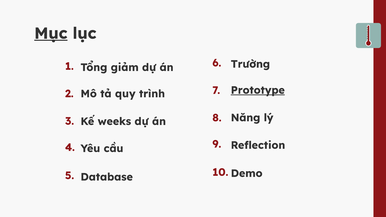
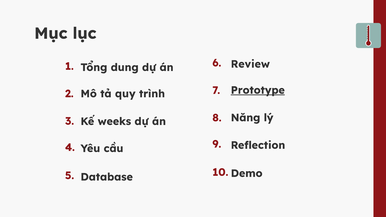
Mục underline: present -> none
Trường: Trường -> Review
giảm: giảm -> dung
